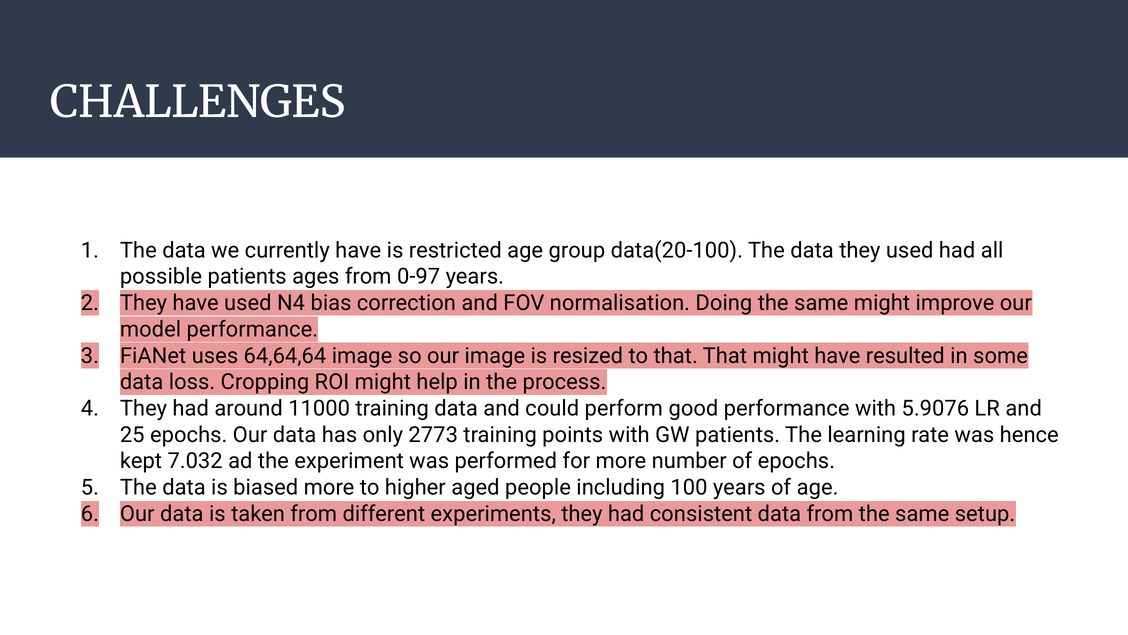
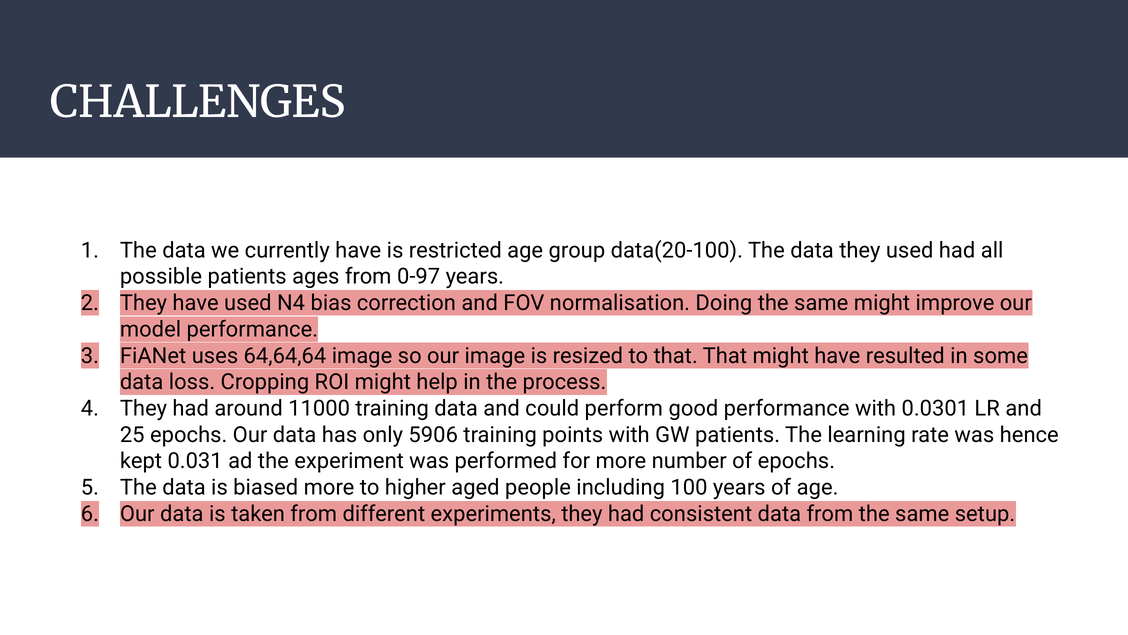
5.9076: 5.9076 -> 0.0301
2773: 2773 -> 5906
7.032: 7.032 -> 0.031
